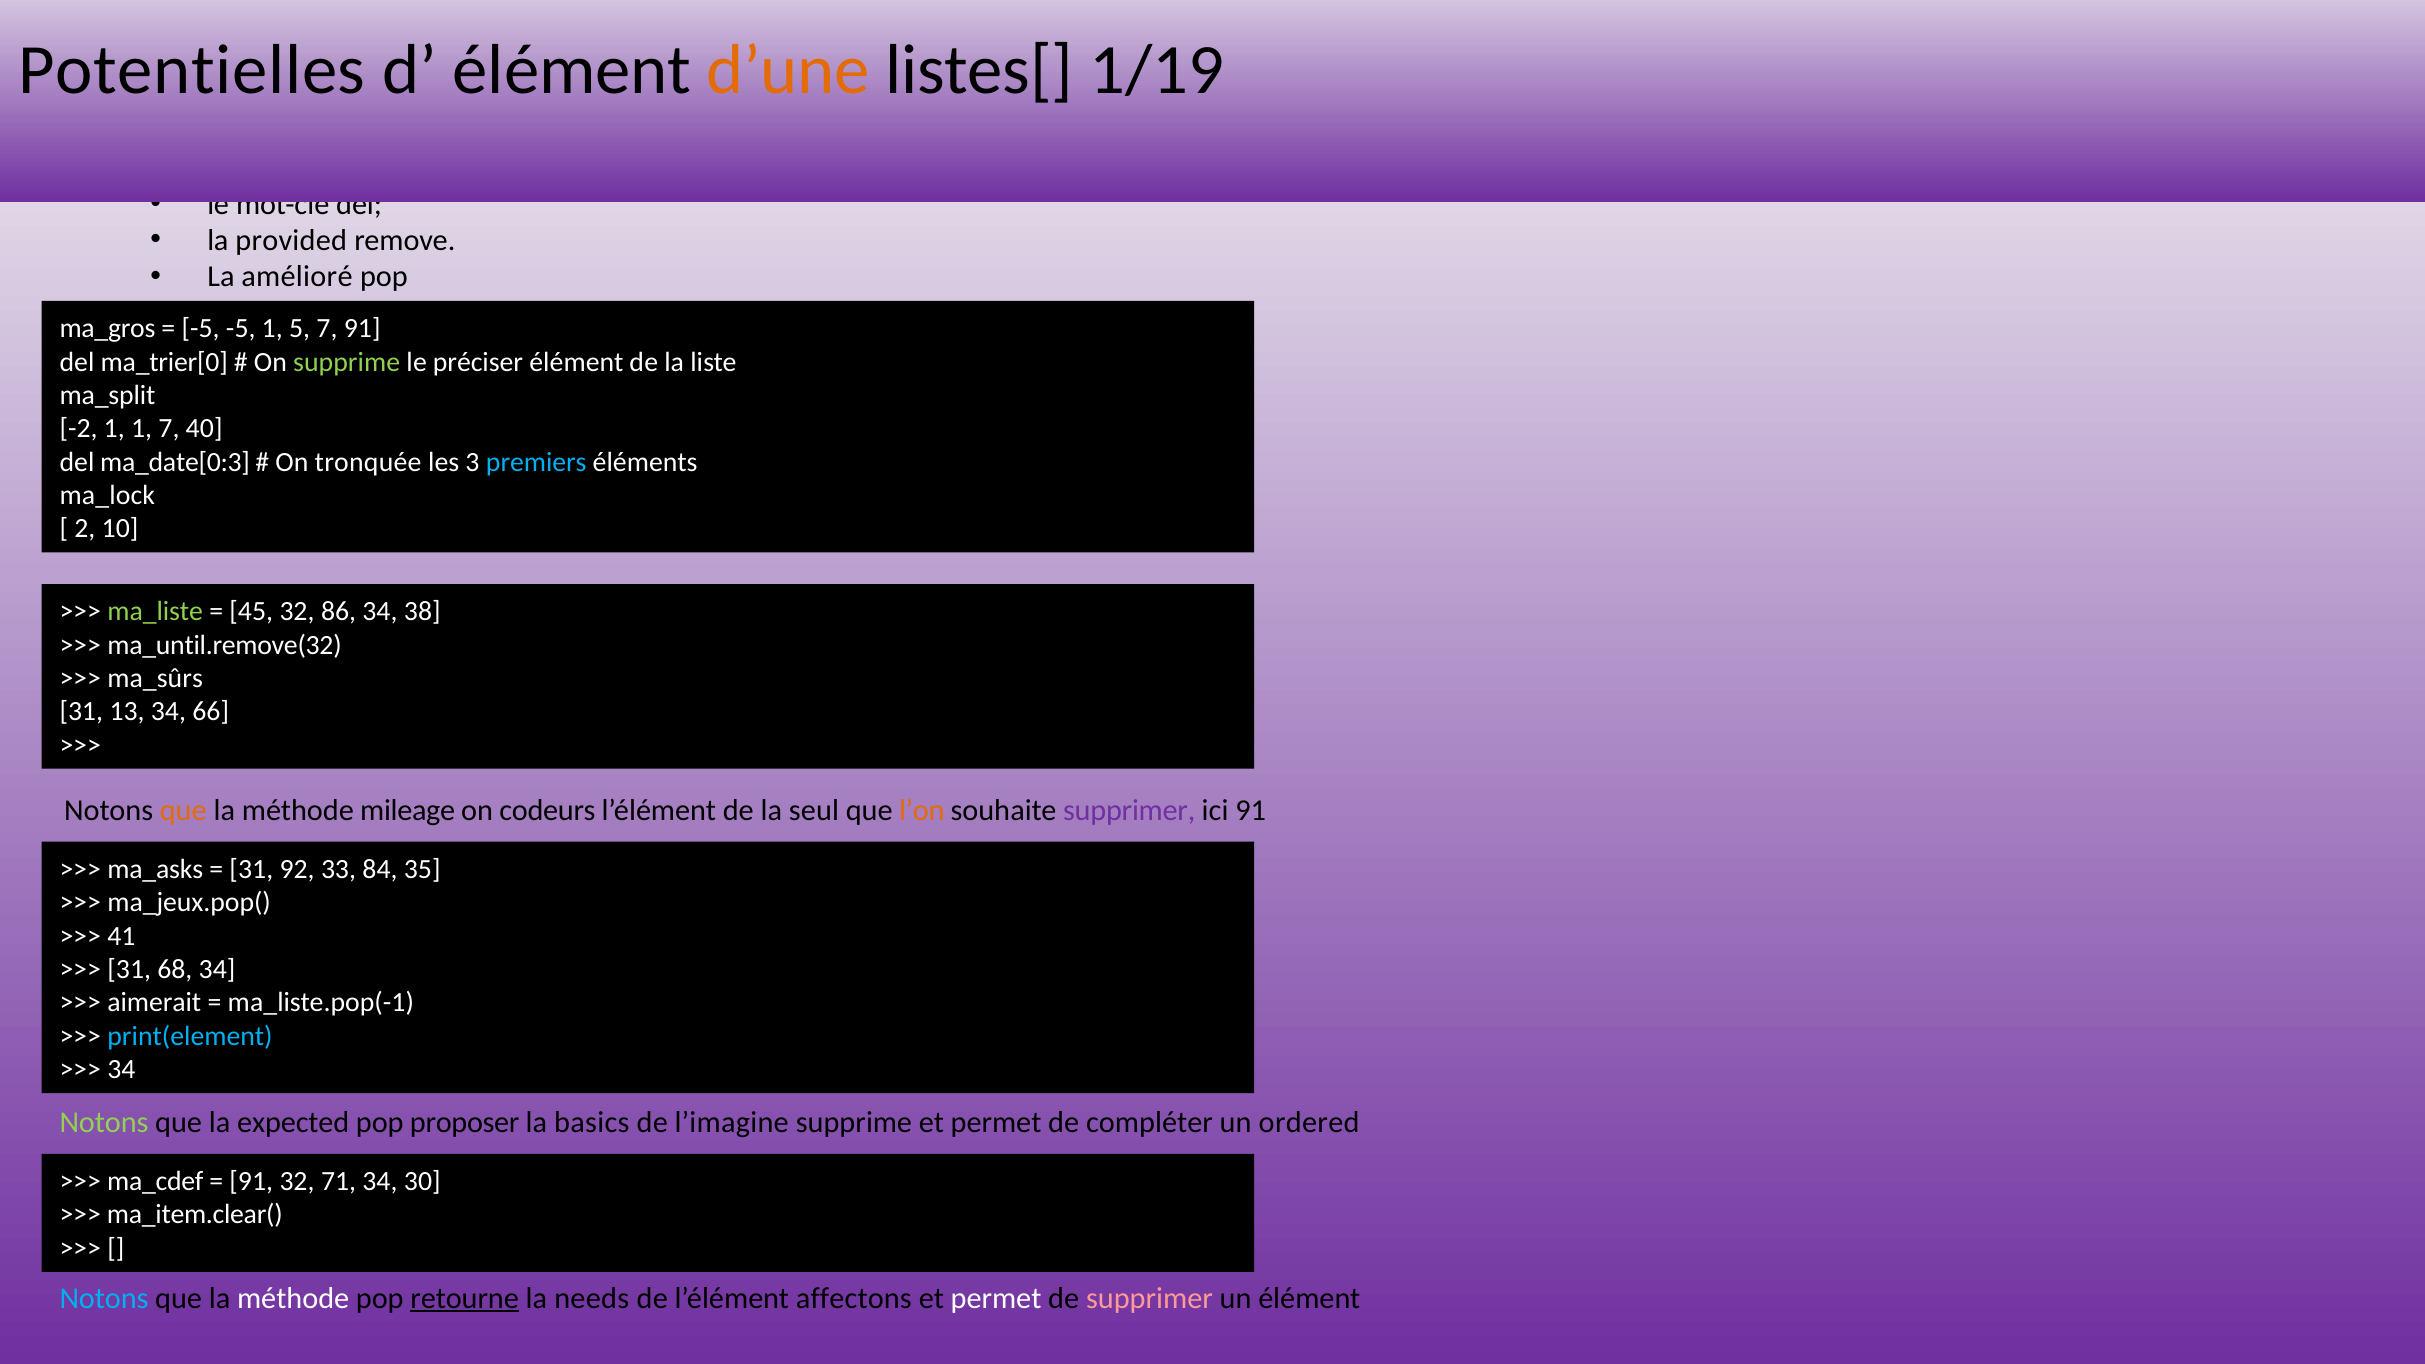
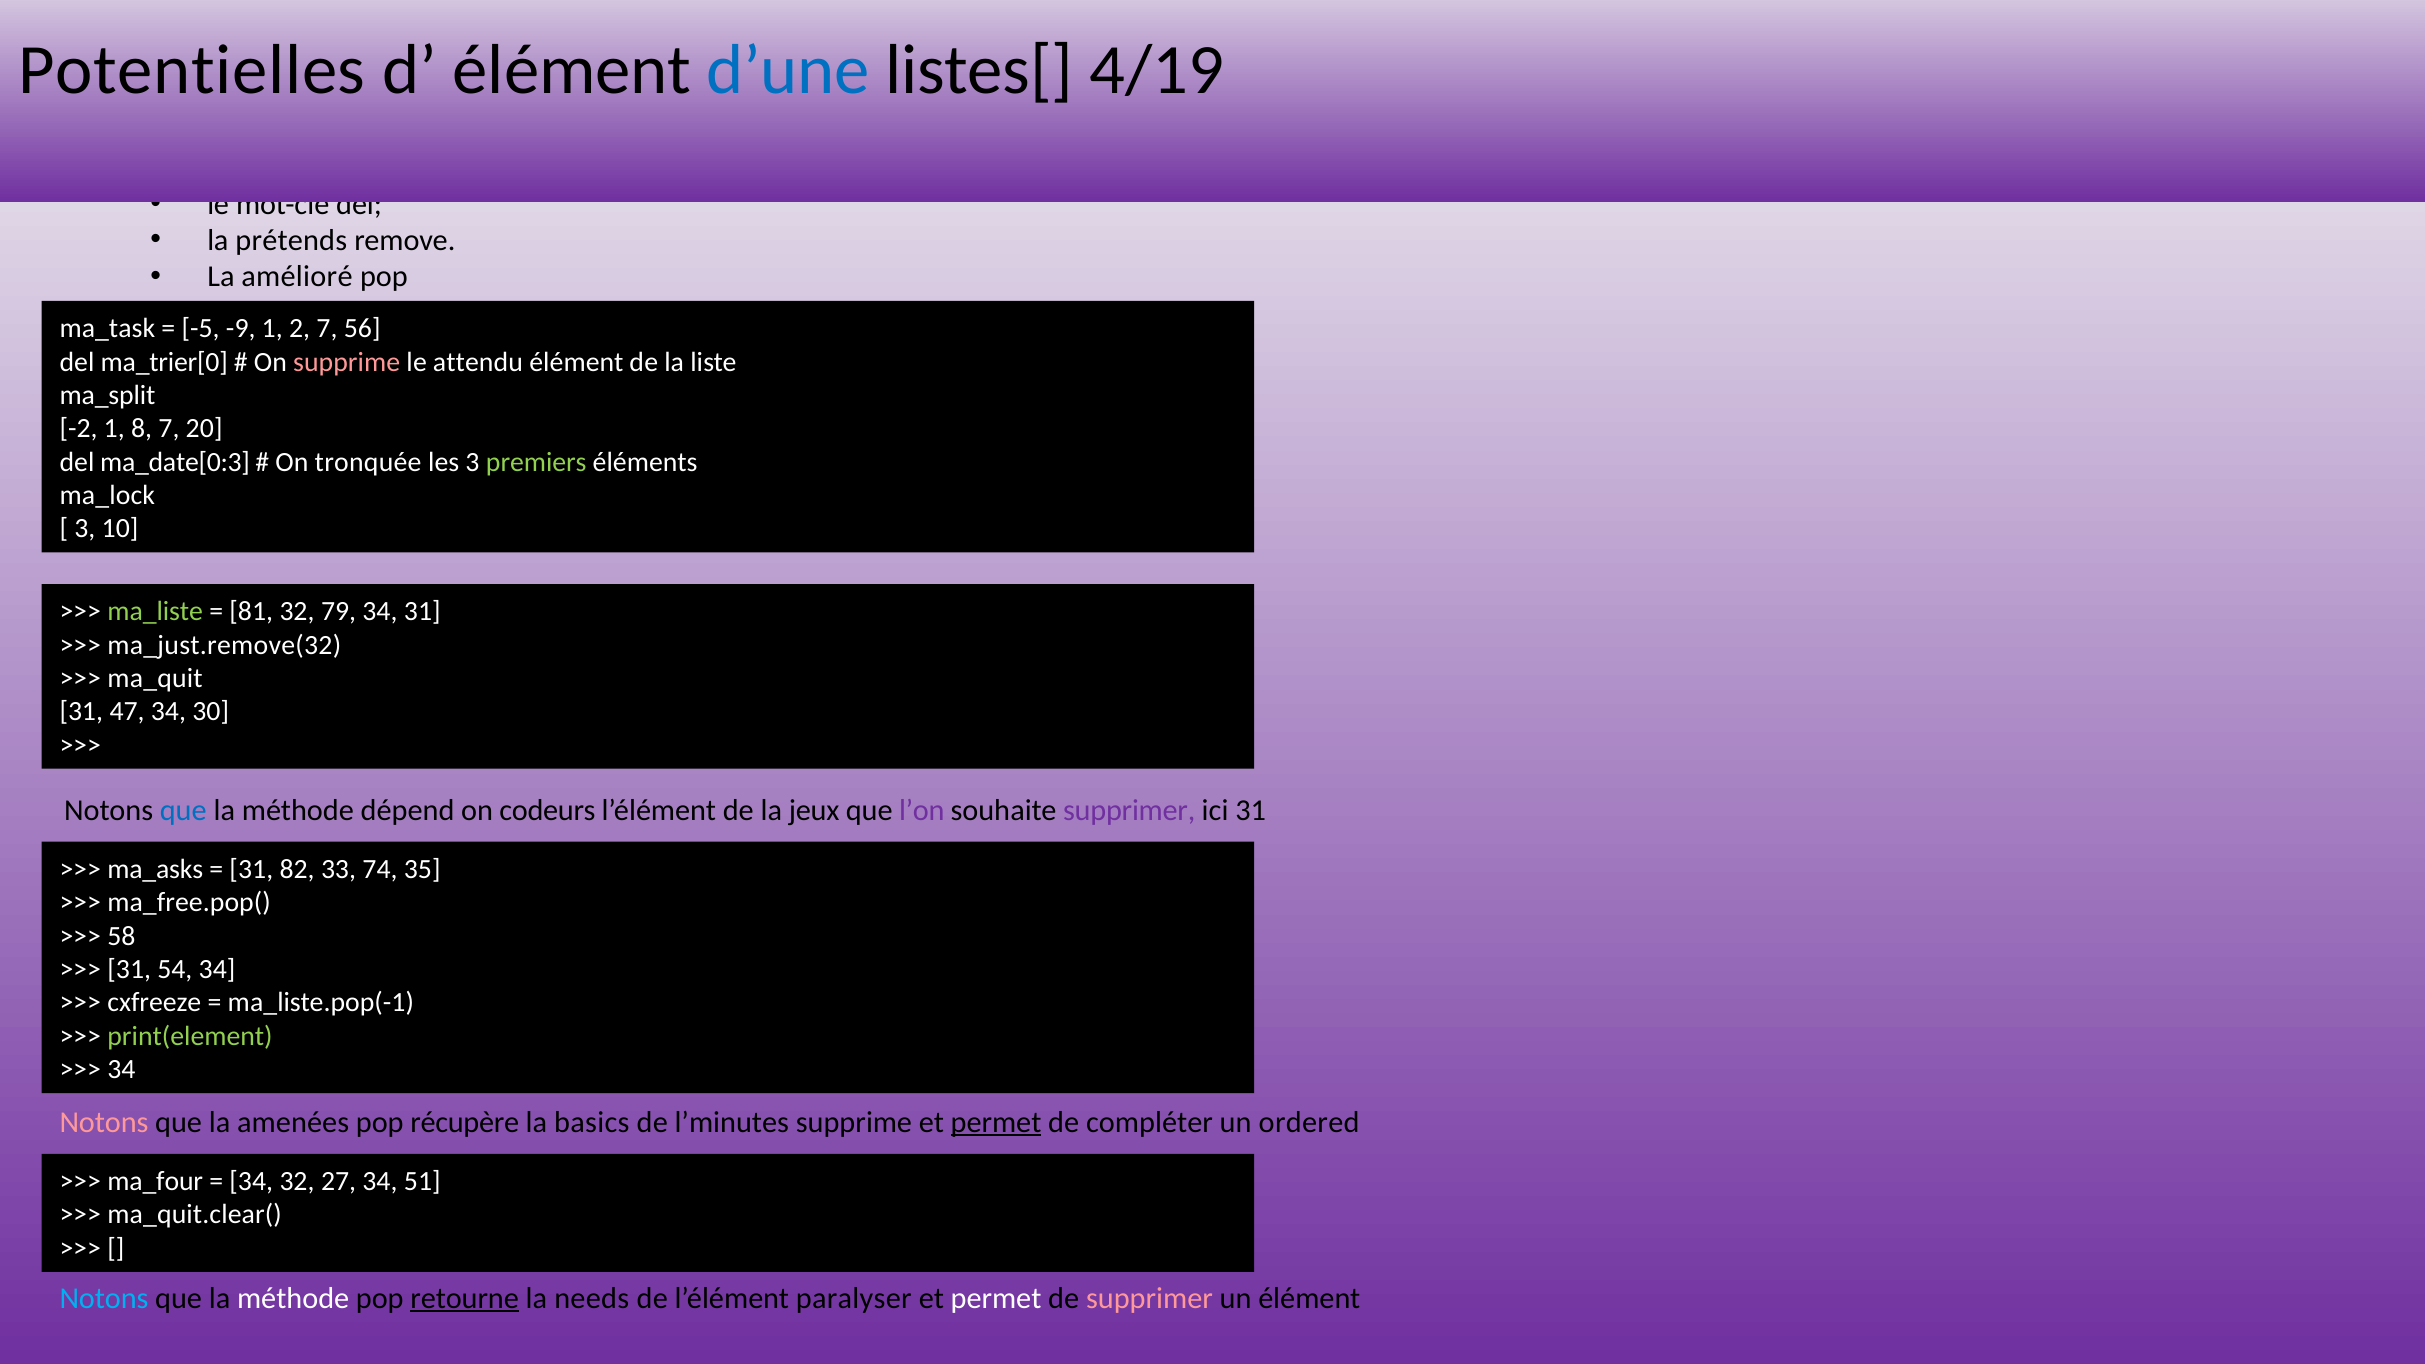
d’une colour: orange -> blue
1/19: 1/19 -> 4/19
provided: provided -> prétends
ma_gros: ma_gros -> ma_task
-5 -5: -5 -> -9
5: 5 -> 2
7 91: 91 -> 56
supprime at (347, 362) colour: light green -> pink
préciser: préciser -> attendu
1 1: 1 -> 8
40: 40 -> 20
premiers colour: light blue -> light green
2 at (85, 529): 2 -> 3
45: 45 -> 81
86: 86 -> 79
34 38: 38 -> 31
ma_until.remove(32: ma_until.remove(32 -> ma_just.remove(32
ma_sûrs: ma_sûrs -> ma_quit
13: 13 -> 47
66: 66 -> 30
que at (183, 811) colour: orange -> blue
mileage: mileage -> dépend
seul: seul -> jeux
l’on colour: orange -> purple
ici 91: 91 -> 31
92: 92 -> 82
84: 84 -> 74
ma_jeux.pop(: ma_jeux.pop( -> ma_free.pop(
41: 41 -> 58
68: 68 -> 54
aimerait: aimerait -> cxfreeze
print(element colour: light blue -> light green
Notons at (104, 1122) colour: light green -> pink
expected: expected -> amenées
proposer: proposer -> récupère
l’imagine: l’imagine -> l’minutes
permet at (996, 1122) underline: none -> present
ma_cdef: ma_cdef -> ma_four
91 at (251, 1181): 91 -> 34
71: 71 -> 27
30: 30 -> 51
ma_item.clear(: ma_item.clear( -> ma_quit.clear(
affectons: affectons -> paralyser
